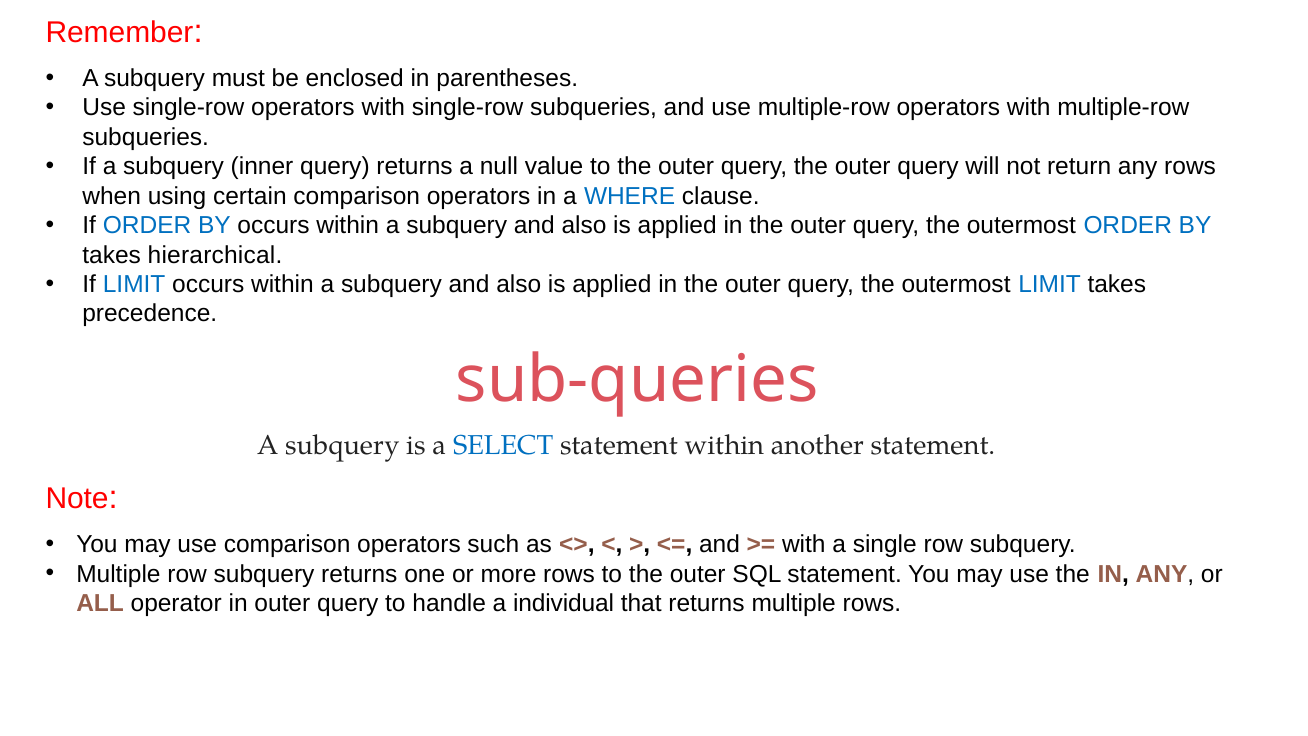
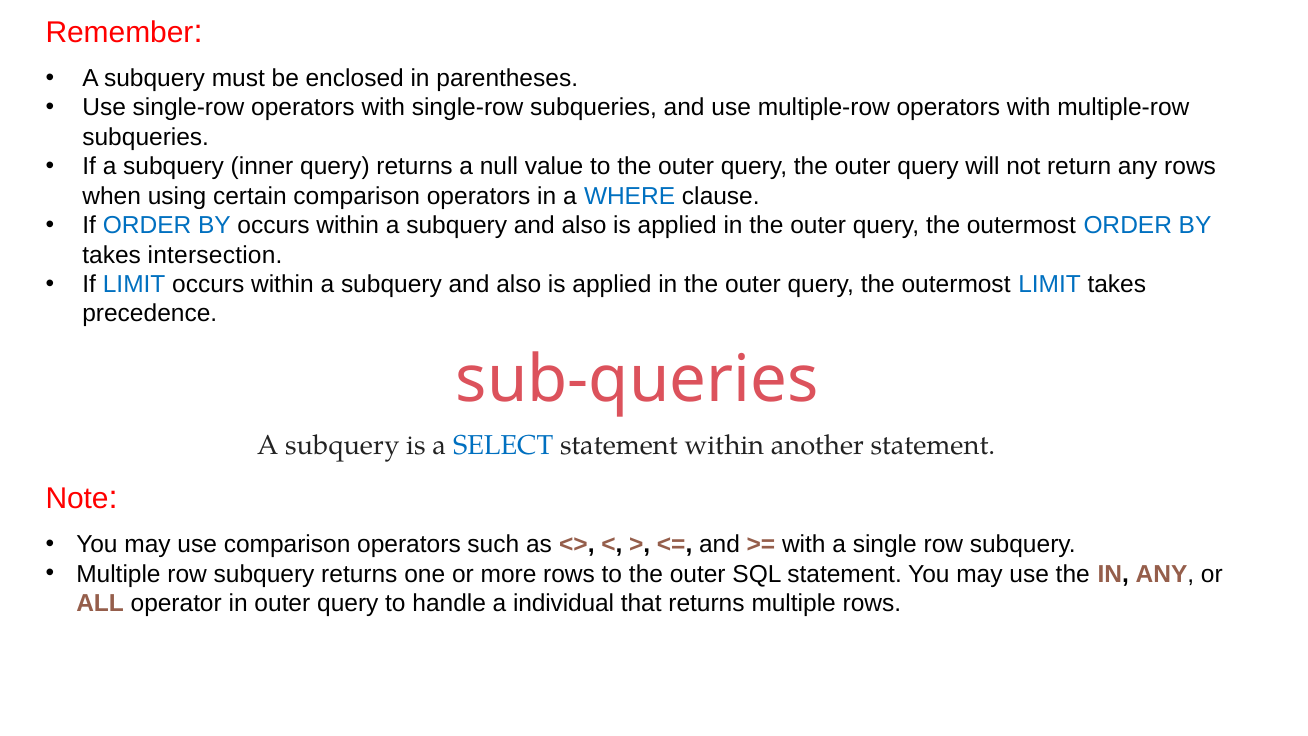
hierarchical: hierarchical -> intersection
